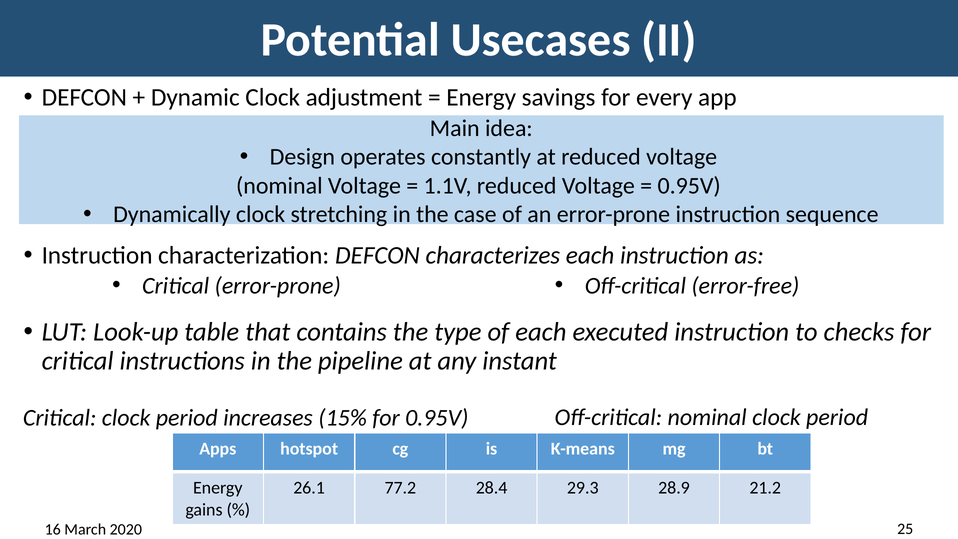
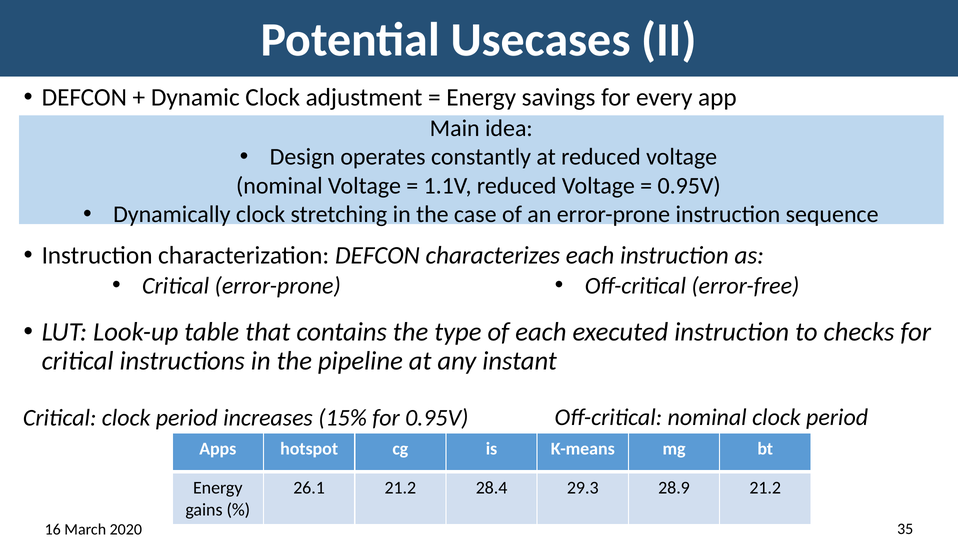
26.1 77.2: 77.2 -> 21.2
25: 25 -> 35
